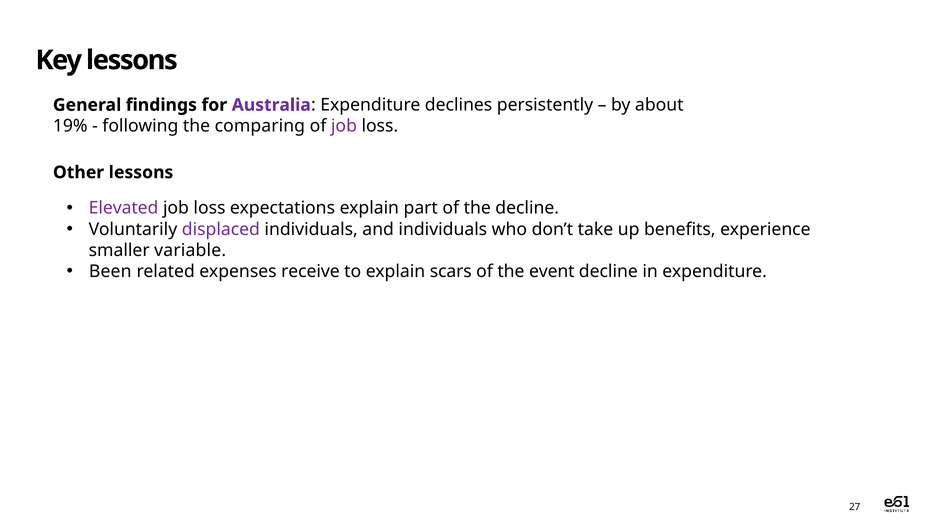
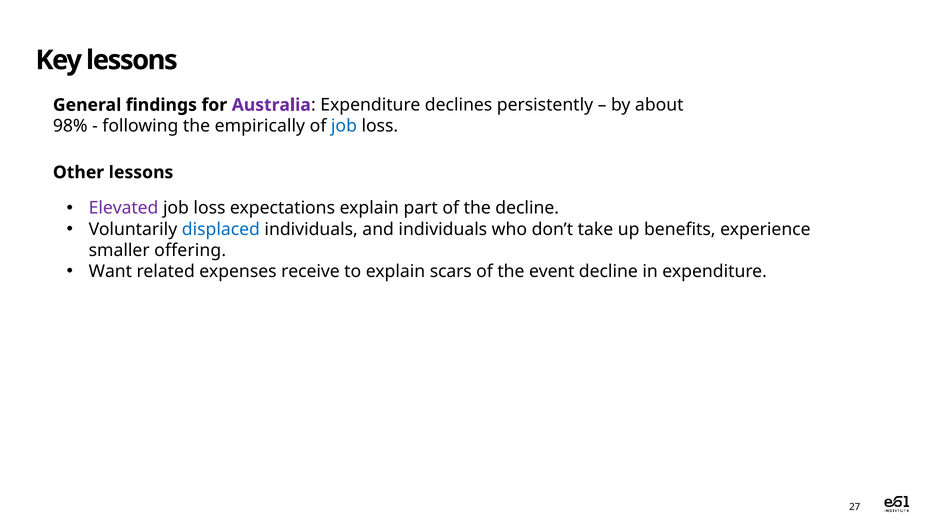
19%: 19% -> 98%
comparing: comparing -> empirically
job at (344, 126) colour: purple -> blue
displaced colour: purple -> blue
variable: variable -> offering
Been: Been -> Want
